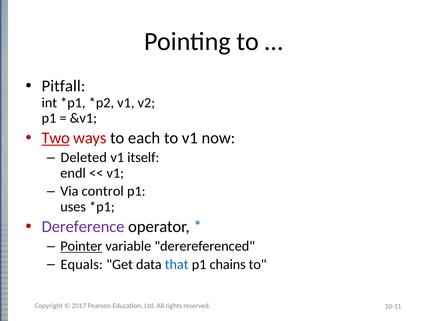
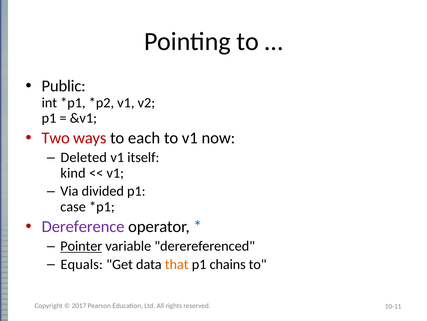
Pitfall: Pitfall -> Public
Two underline: present -> none
endl: endl -> kind
control: control -> divided
uses: uses -> case
that colour: blue -> orange
